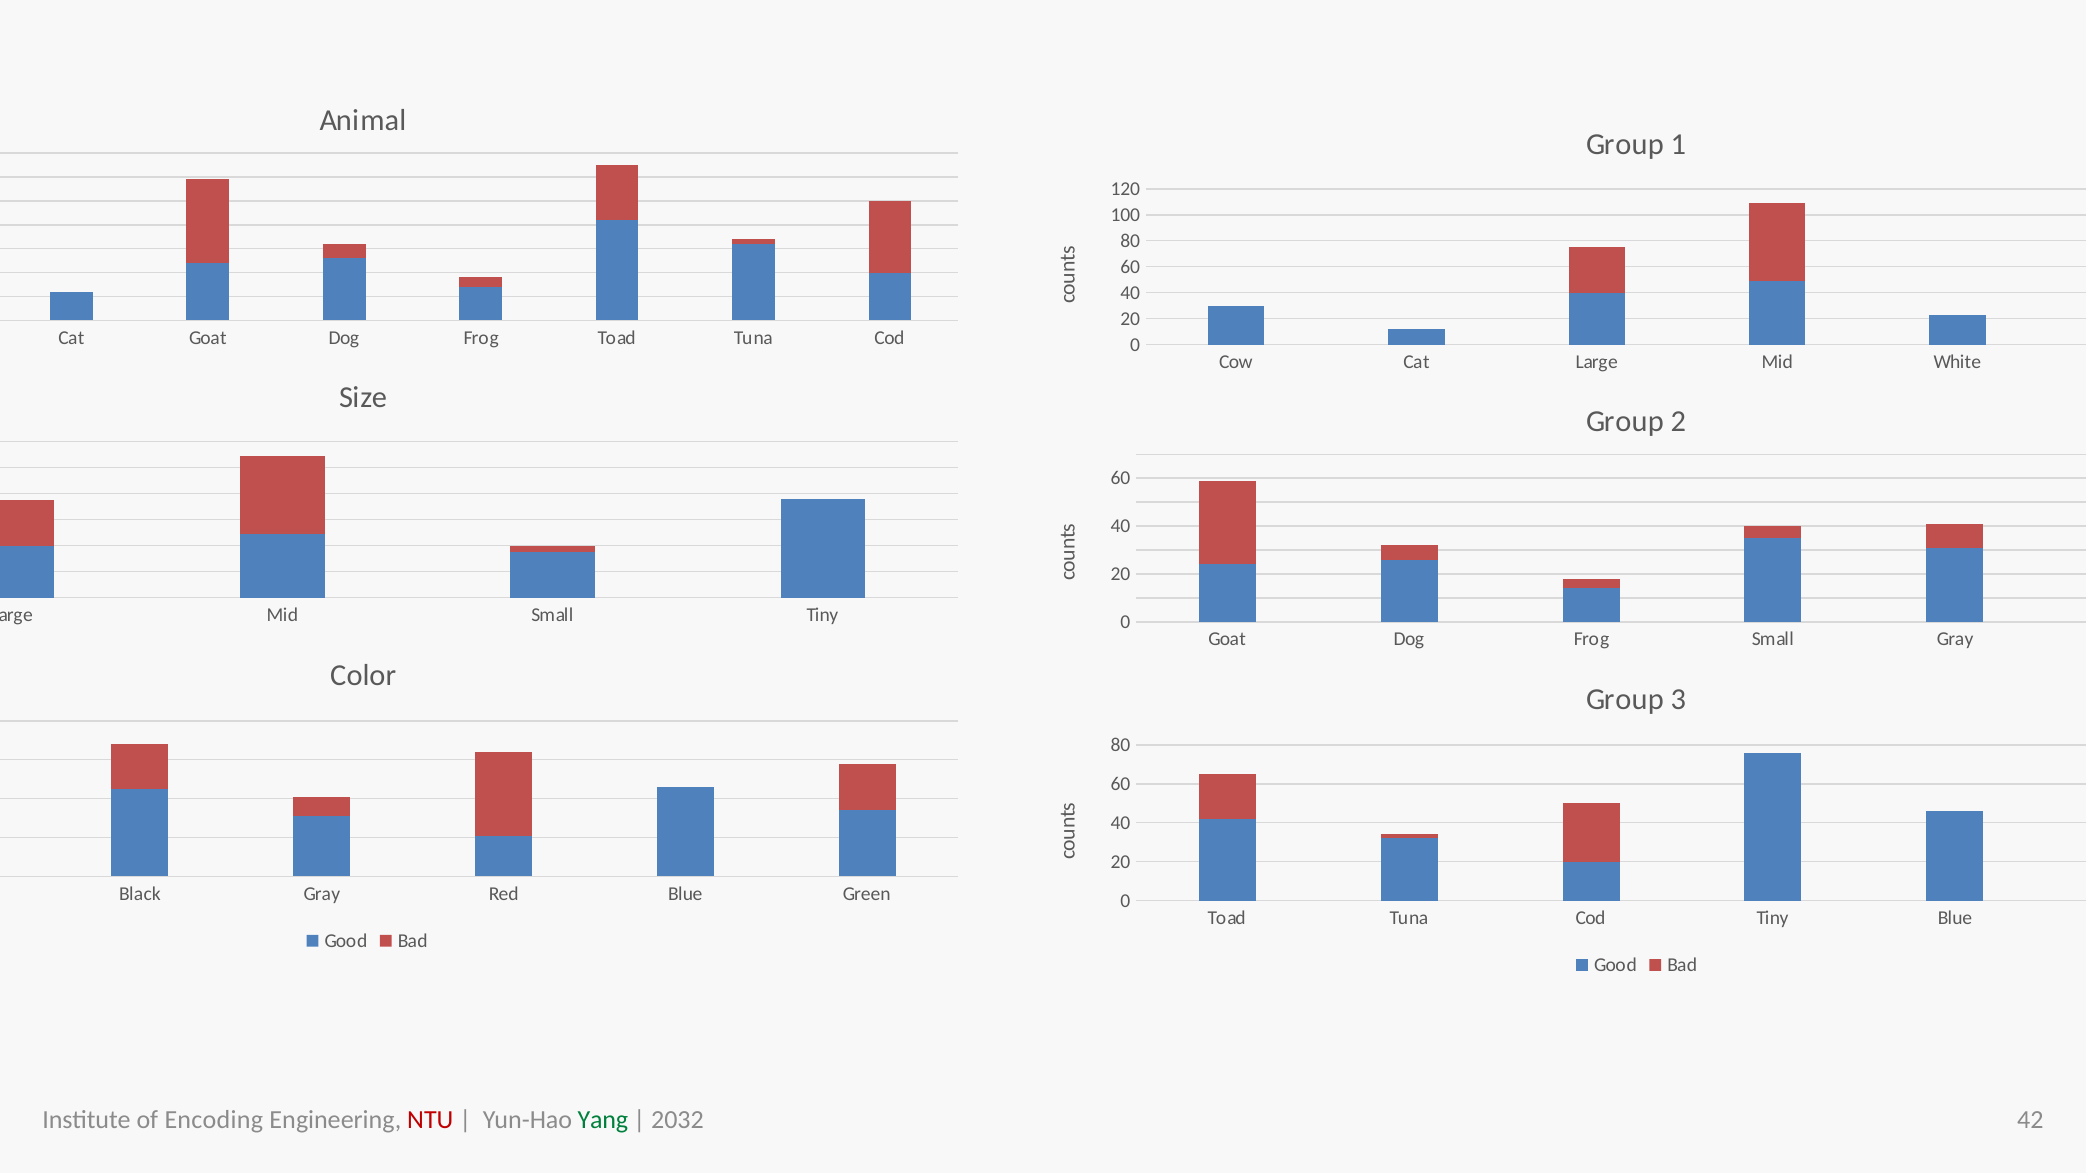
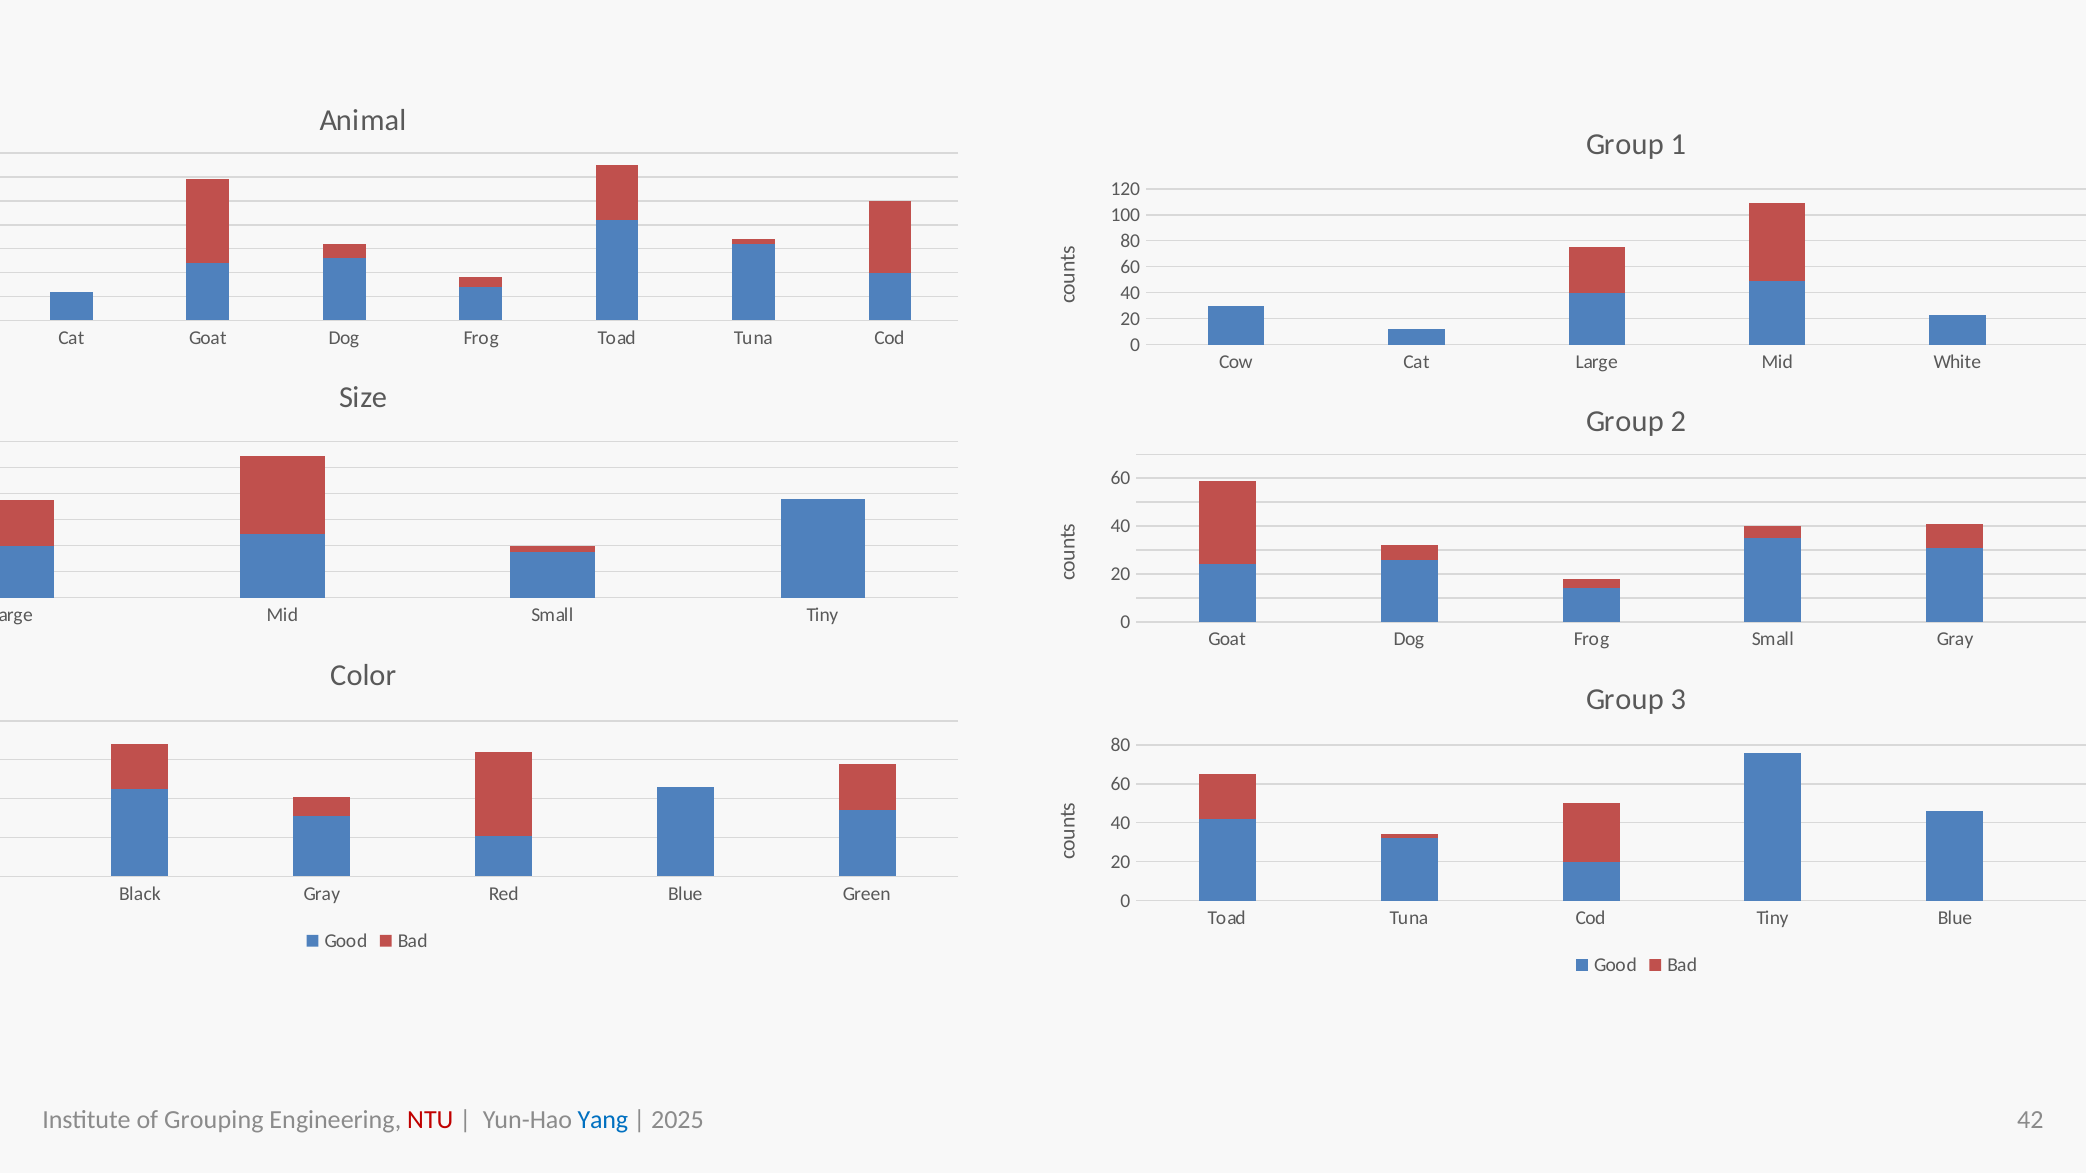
Encoding: Encoding -> Grouping
Yang colour: green -> blue
2032: 2032 -> 2025
